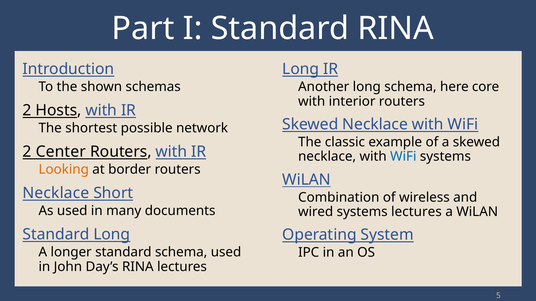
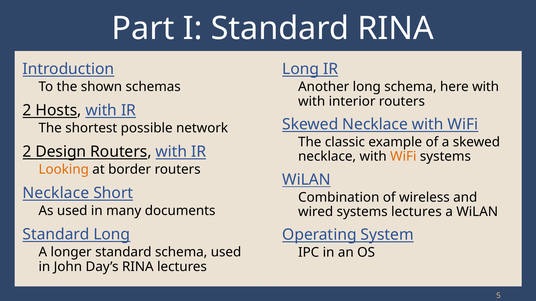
here core: core -> with
Center: Center -> Design
WiFi at (403, 157) colour: blue -> orange
